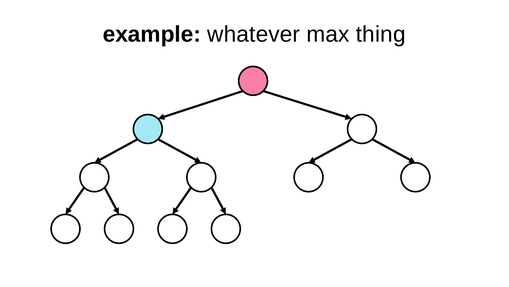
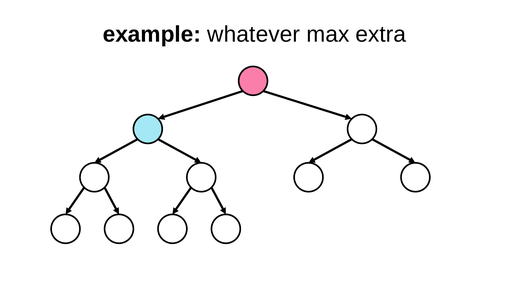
thing: thing -> extra
